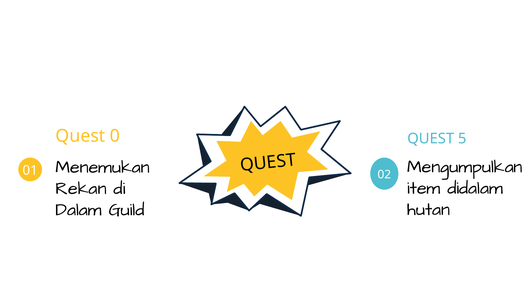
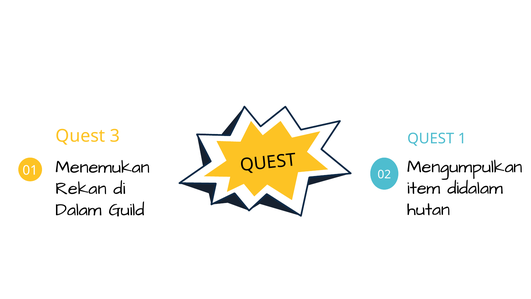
0: 0 -> 3
5: 5 -> 1
